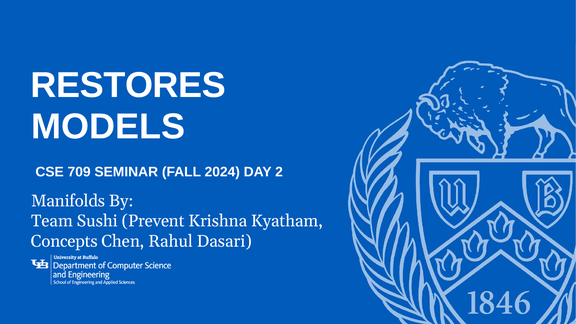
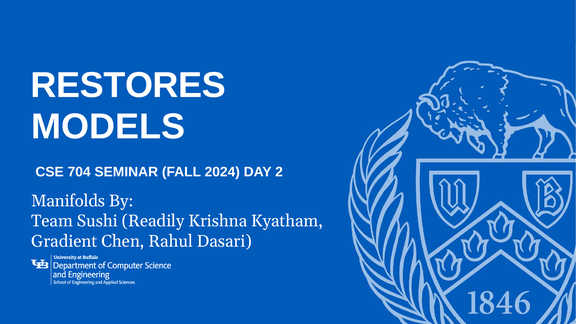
709: 709 -> 704
Prevent: Prevent -> Readily
Concepts: Concepts -> Gradient
